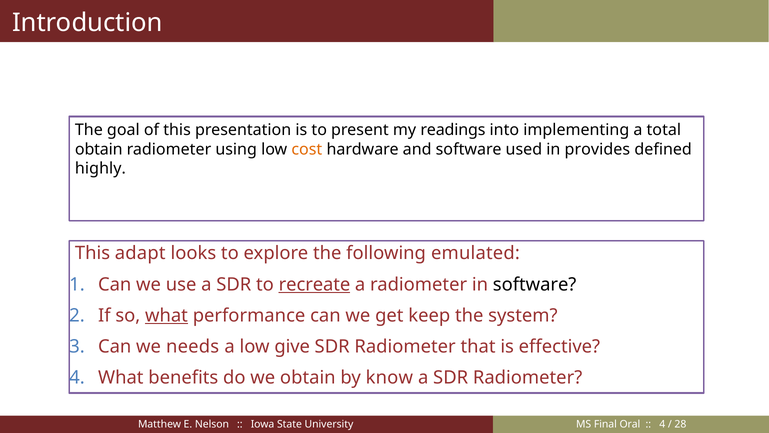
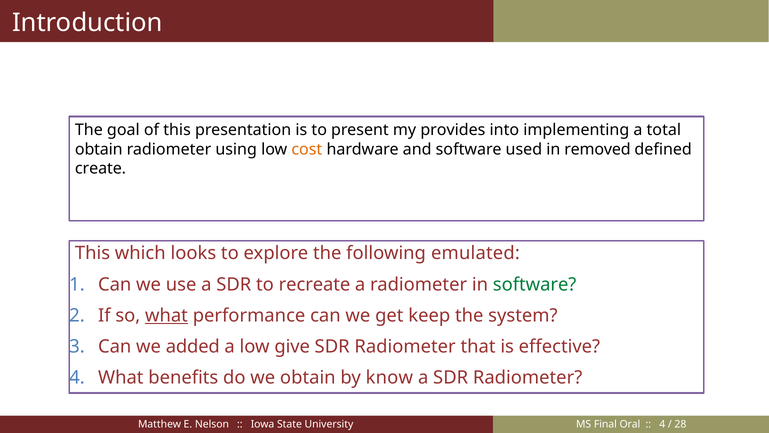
readings: readings -> provides
provides: provides -> removed
highly: highly -> create
adapt: adapt -> which
recreate underline: present -> none
software at (535, 284) colour: black -> green
needs: needs -> added
